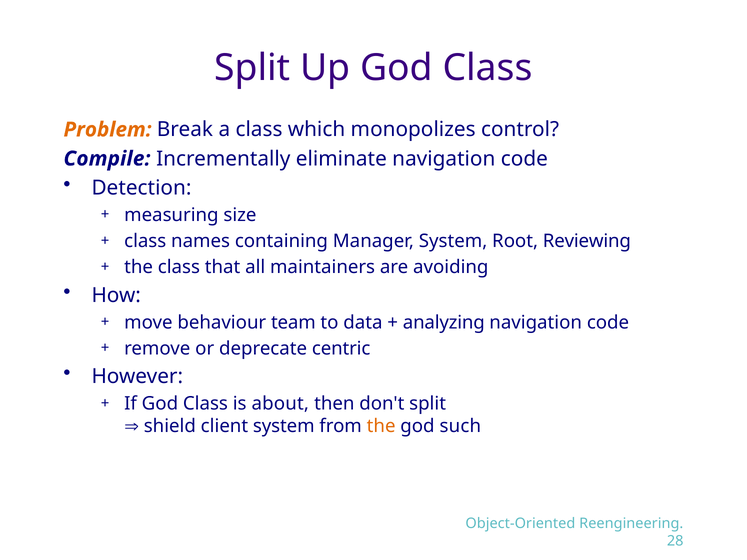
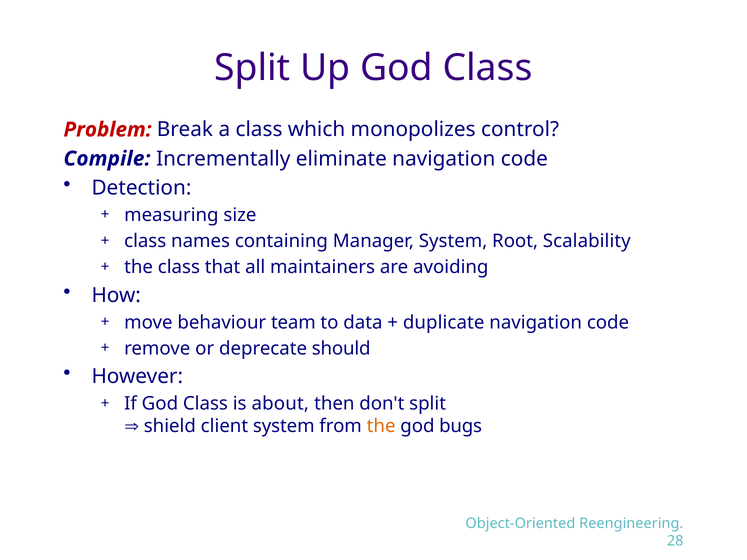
Problem colour: orange -> red
Reviewing: Reviewing -> Scalability
analyzing: analyzing -> duplicate
centric: centric -> should
such: such -> bugs
